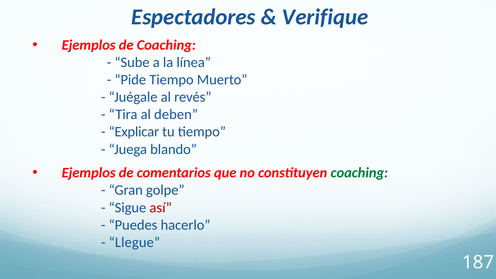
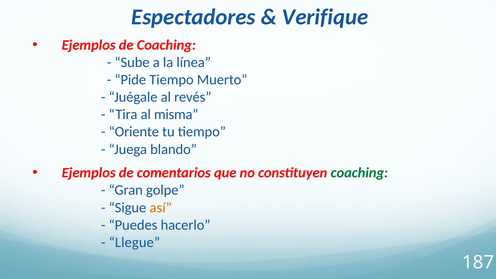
deben: deben -> misma
Explicar: Explicar -> Oriente
así colour: red -> orange
